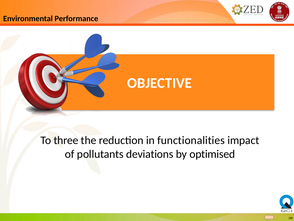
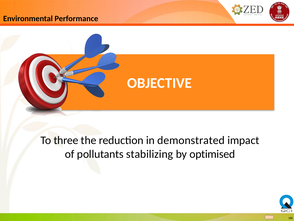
functionalities: functionalities -> demonstrated
deviations: deviations -> stabilizing
